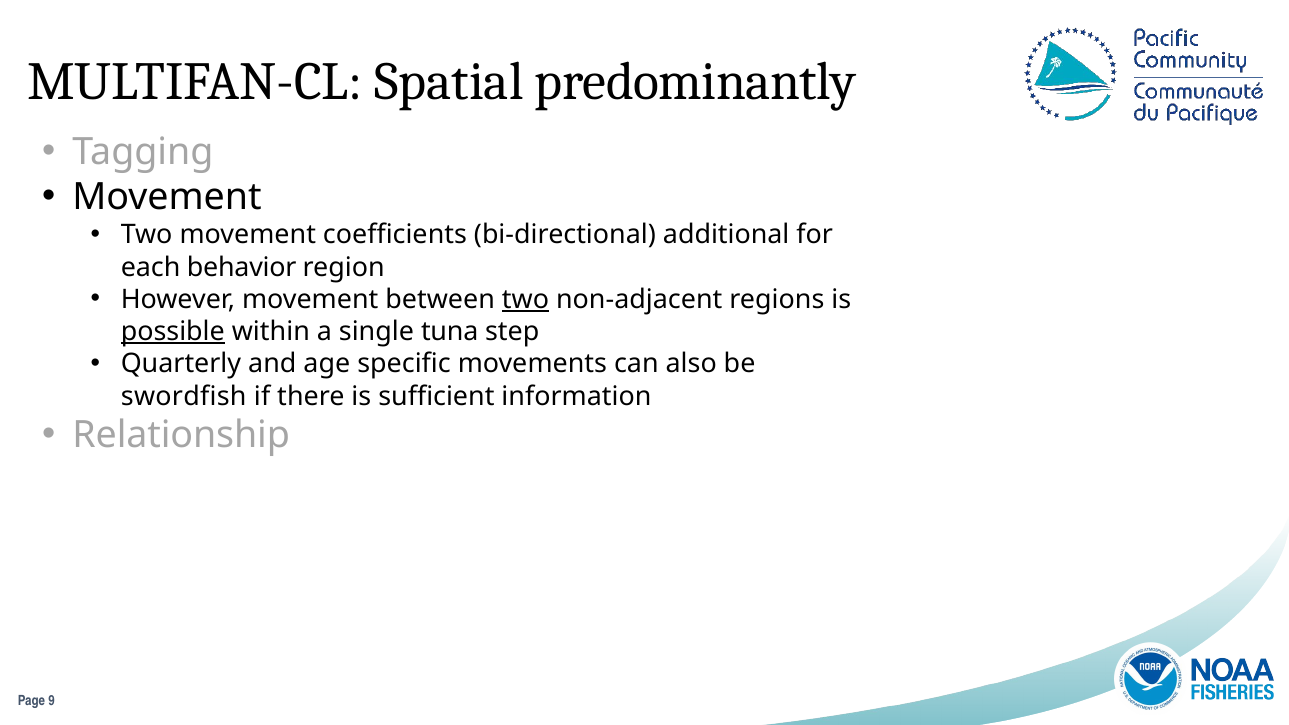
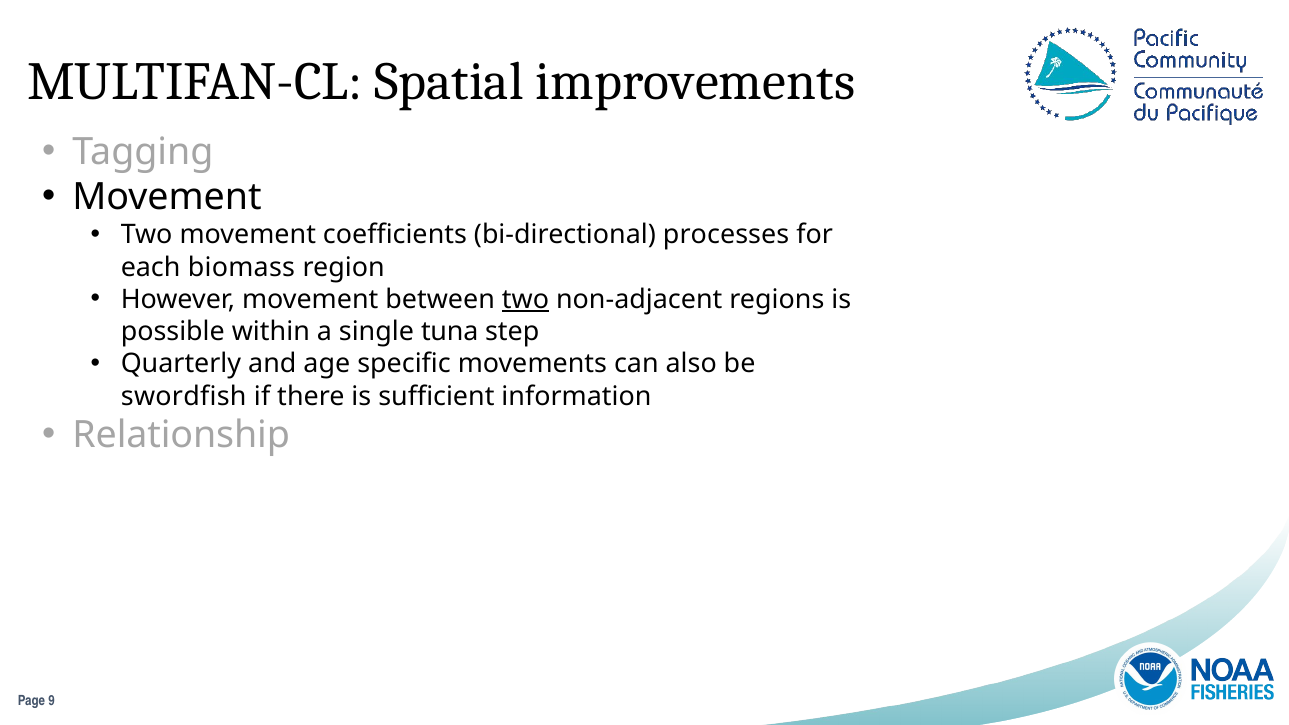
predominantly: predominantly -> improvements
additional: additional -> processes
behavior: behavior -> biomass
possible underline: present -> none
